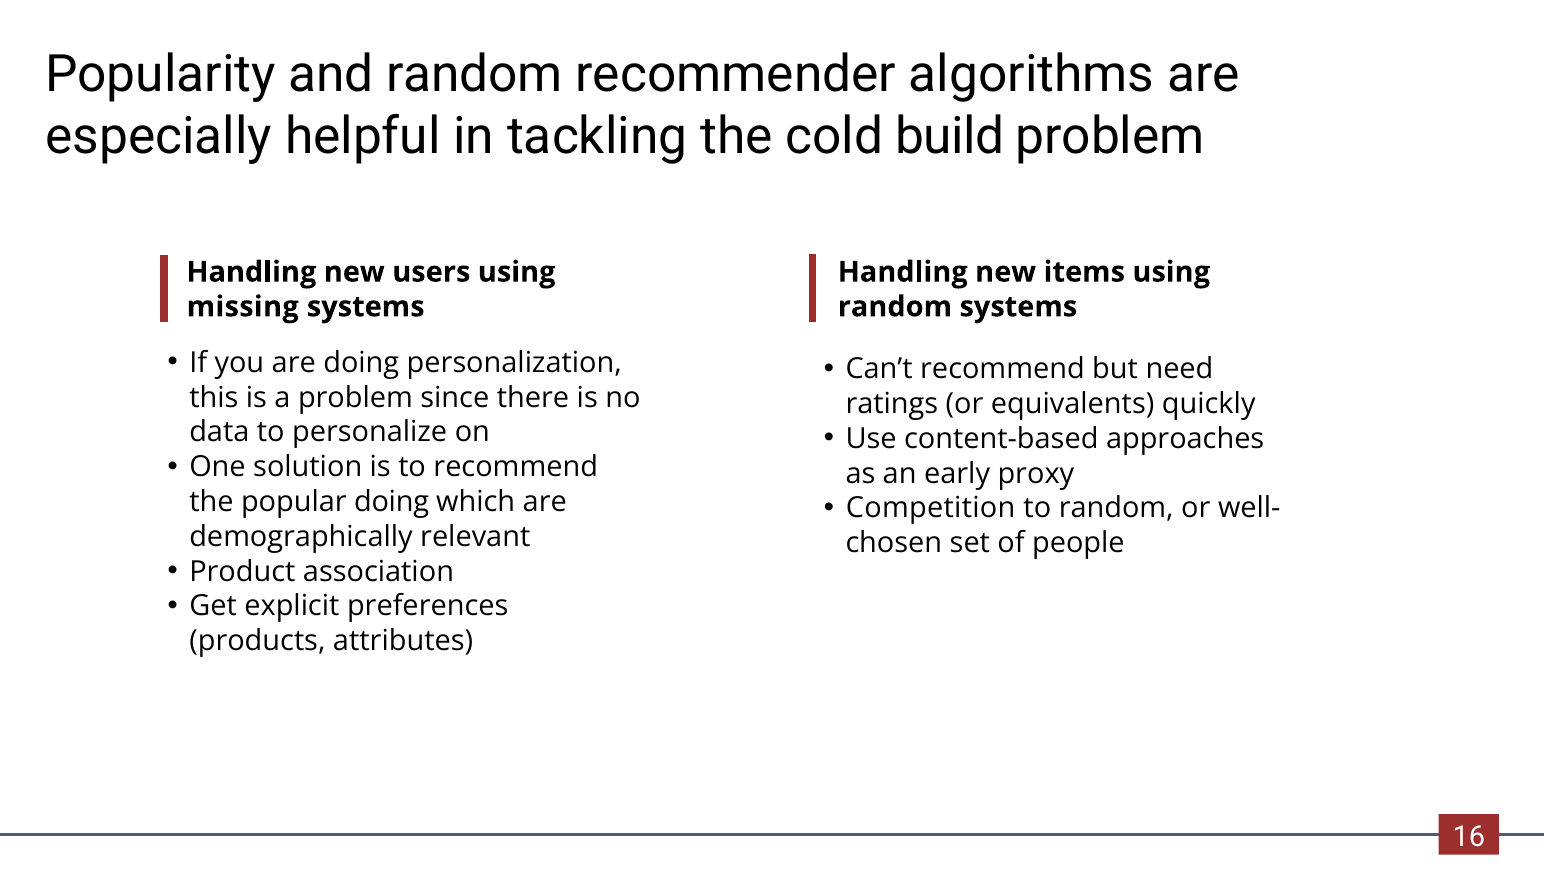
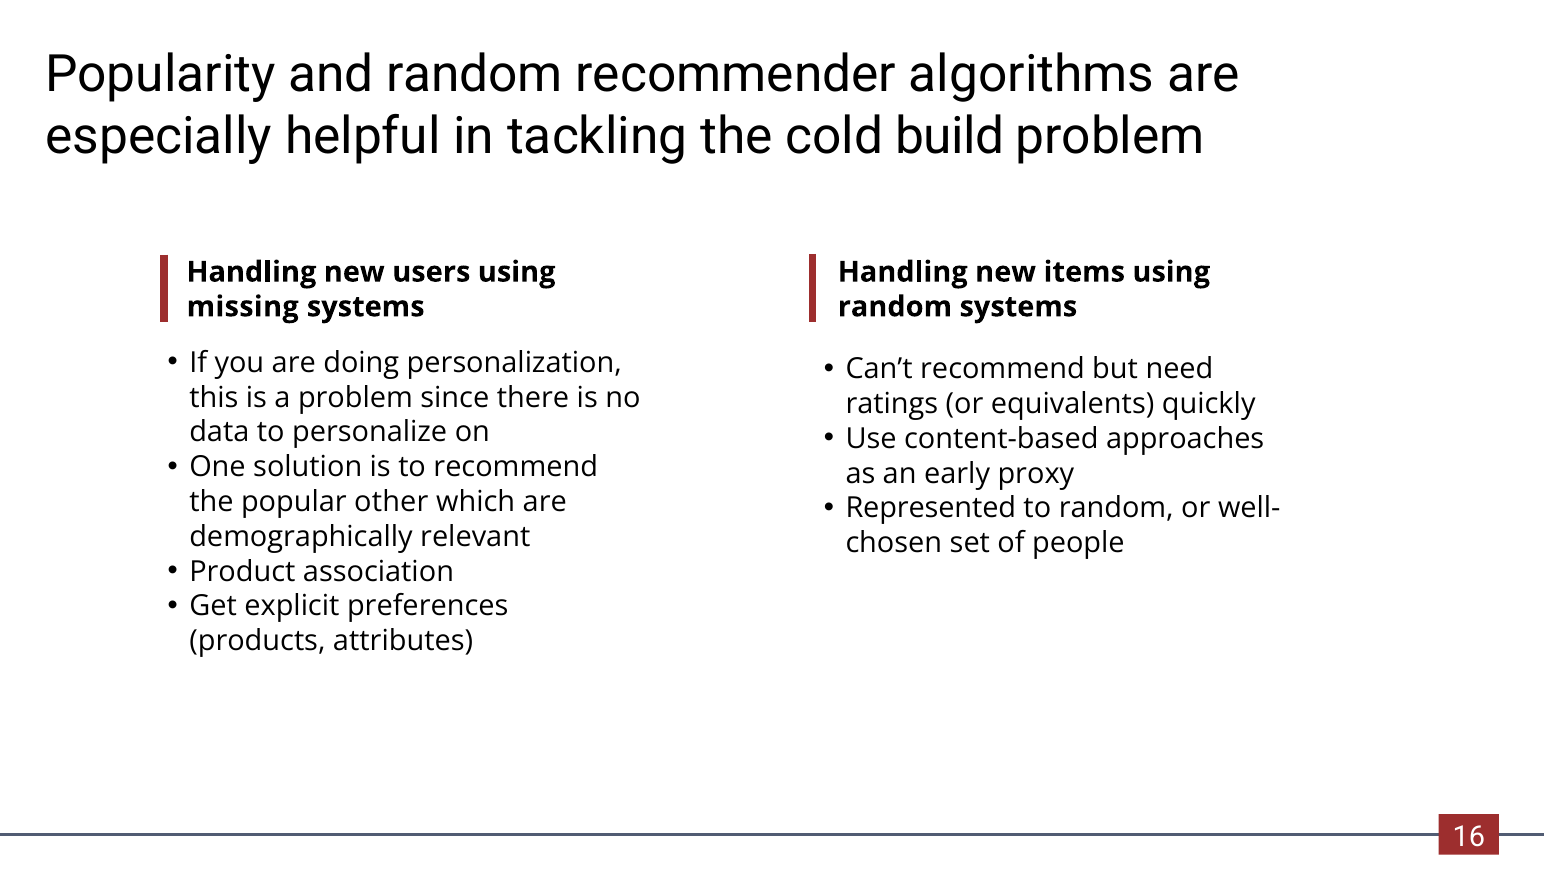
popular doing: doing -> other
Competition: Competition -> Represented
